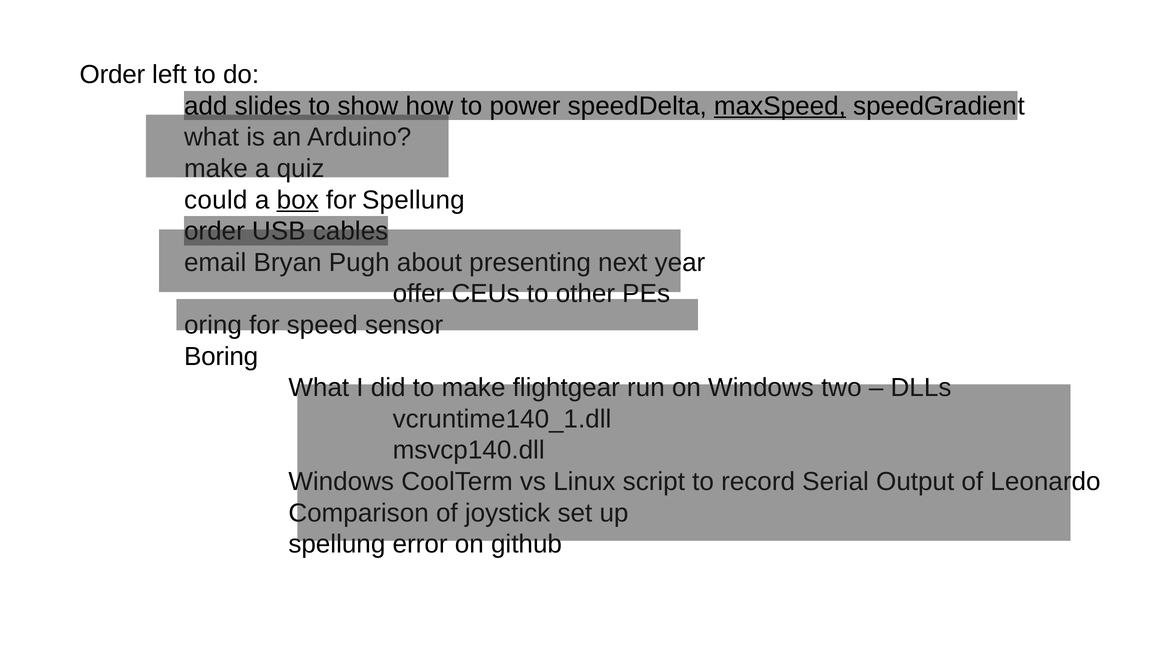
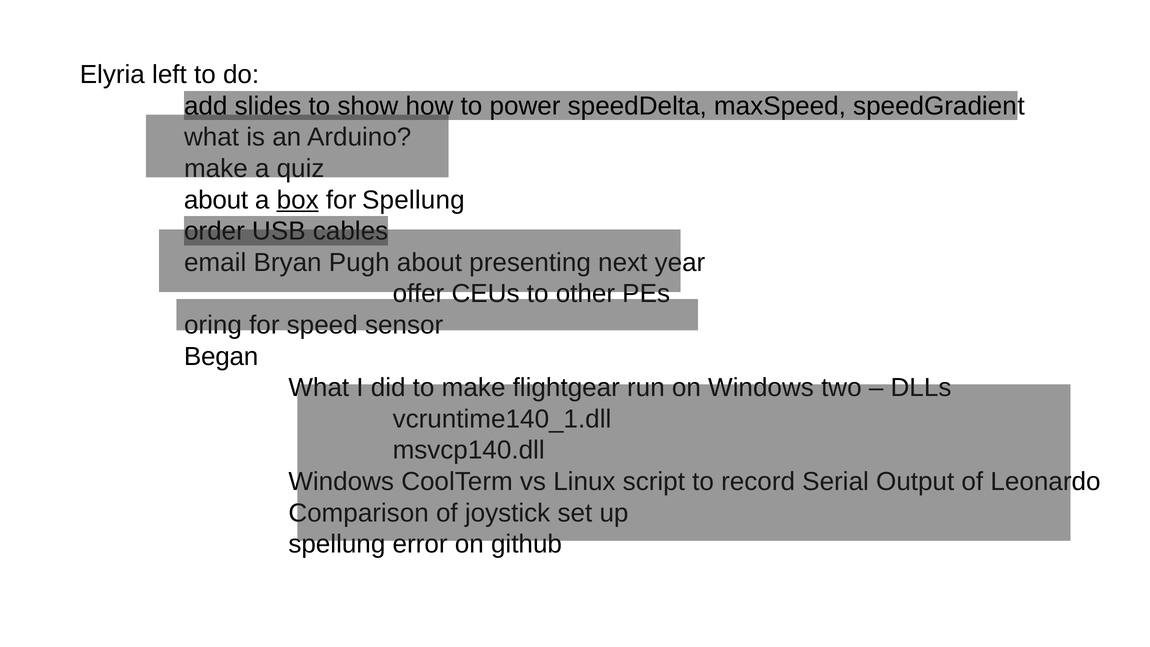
Order at (112, 75): Order -> Elyria
maxSpeed underline: present -> none
could at (216, 200): could -> about
Boring: Boring -> Began
